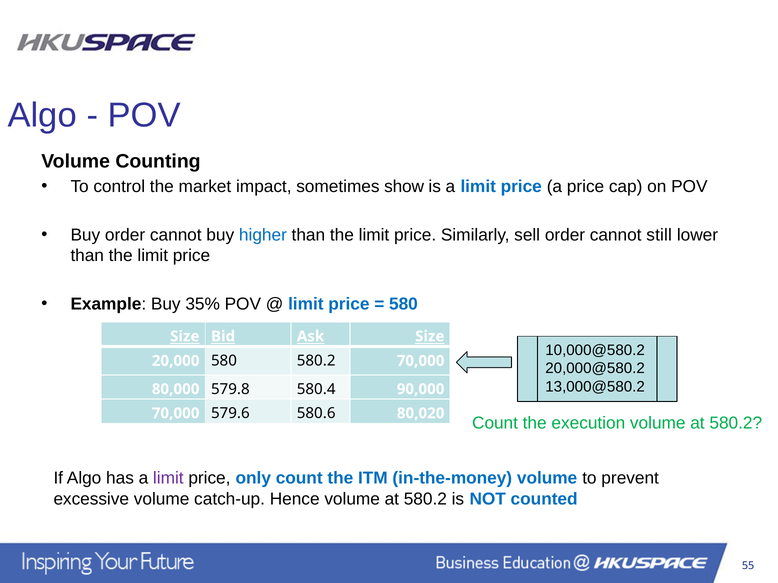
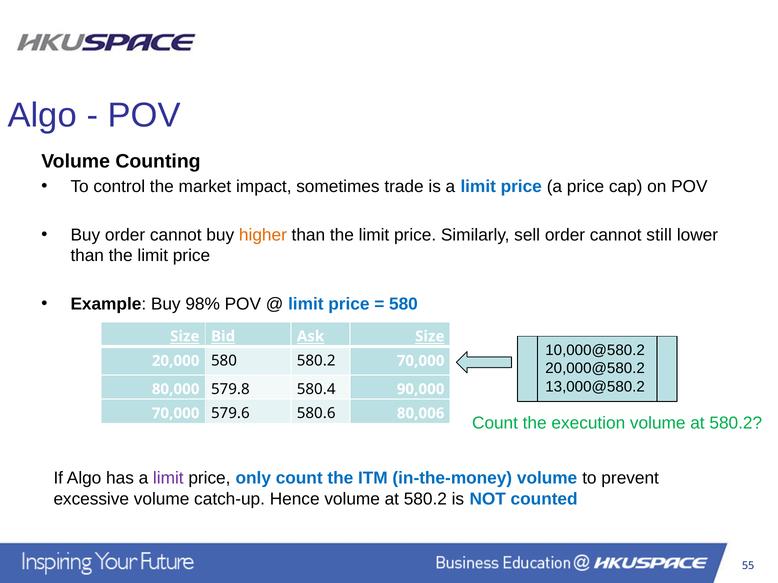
show: show -> trade
higher colour: blue -> orange
35%: 35% -> 98%
80,020: 80,020 -> 80,006
